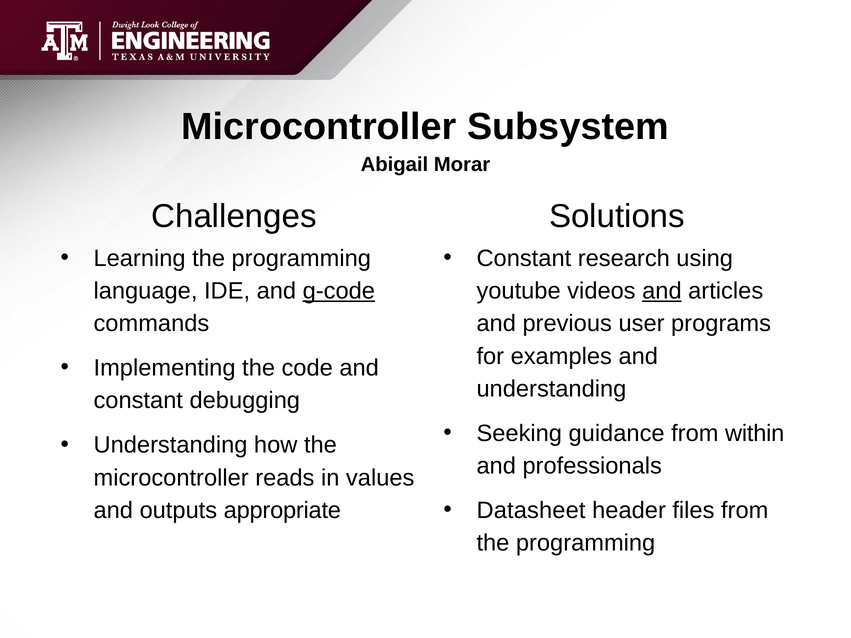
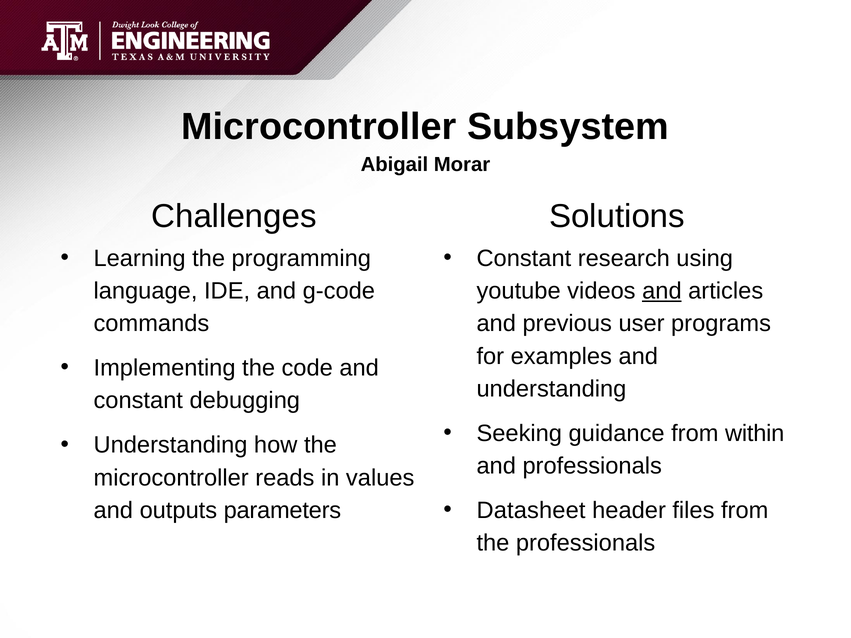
g-code underline: present -> none
appropriate: appropriate -> parameters
programming at (586, 543): programming -> professionals
